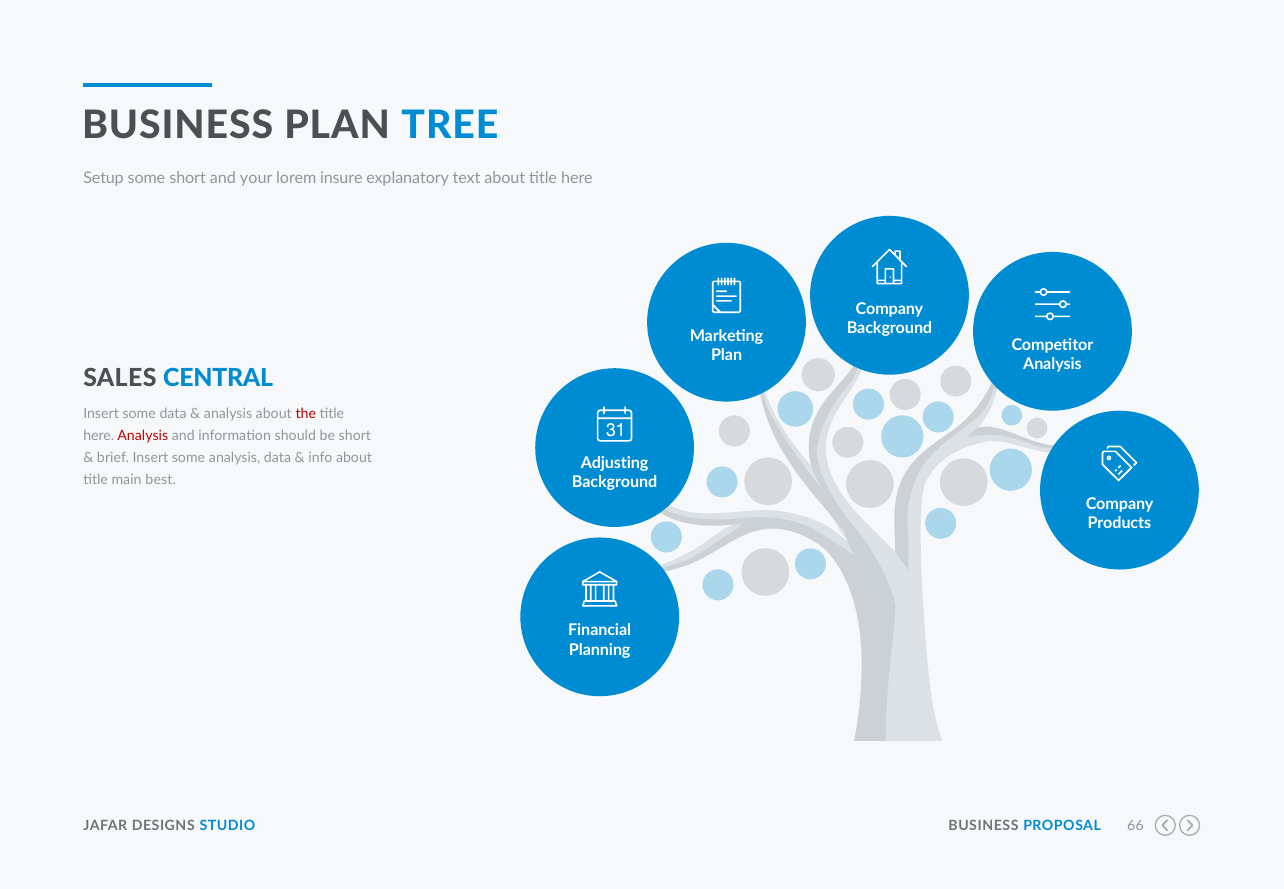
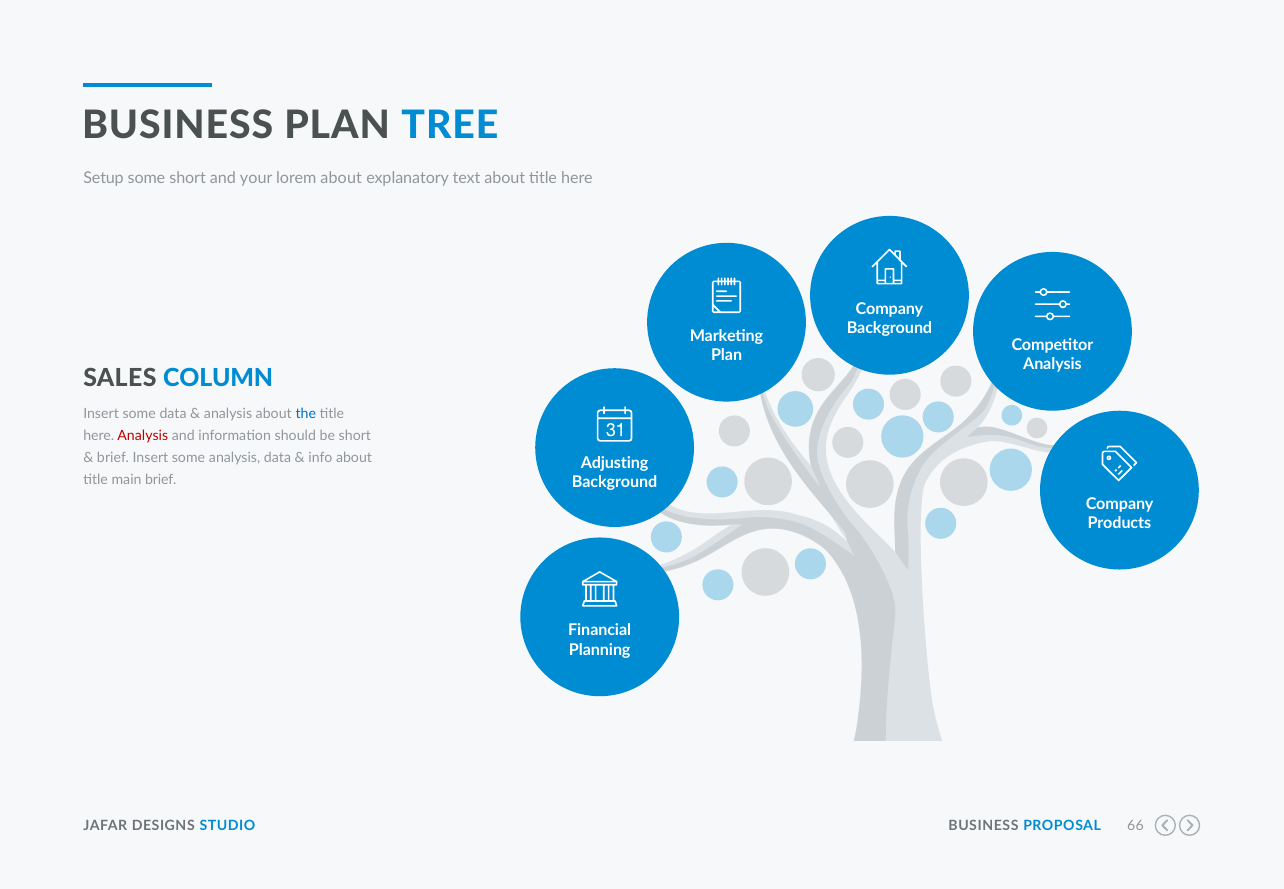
lorem insure: insure -> about
CENTRAL: CENTRAL -> COLUMN
the colour: red -> blue
main best: best -> brief
